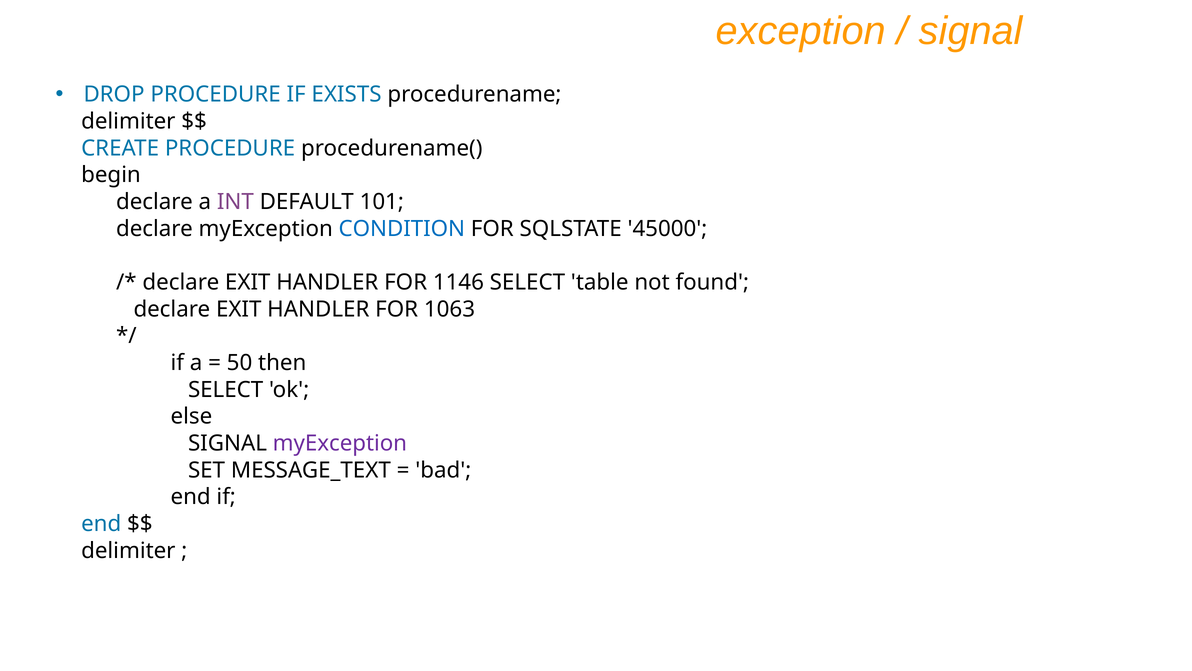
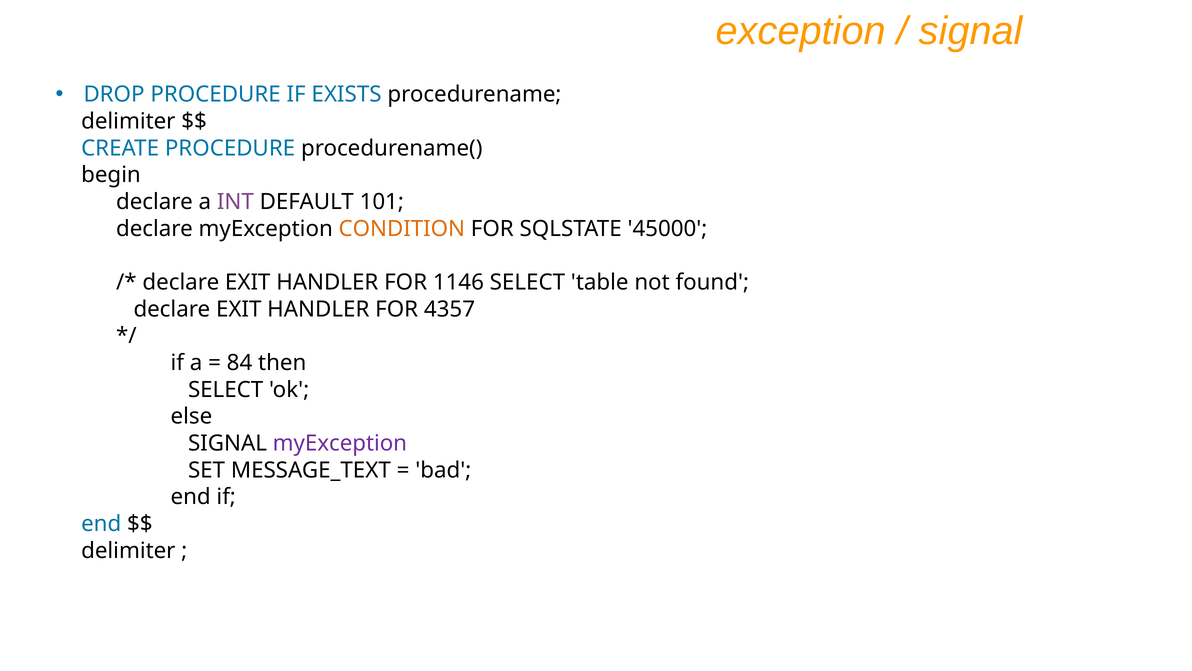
CONDITION colour: blue -> orange
1063: 1063 -> 4357
50: 50 -> 84
